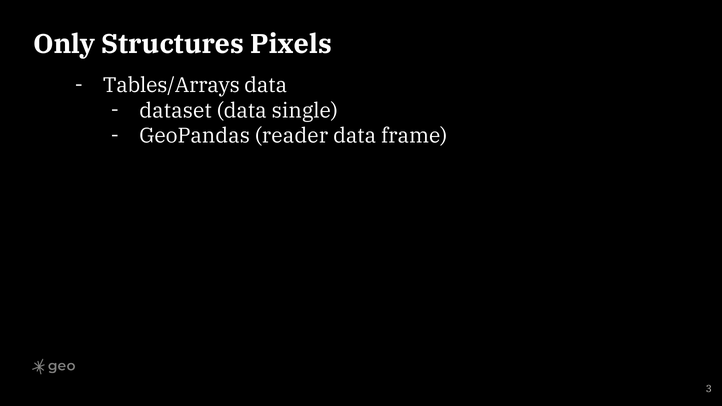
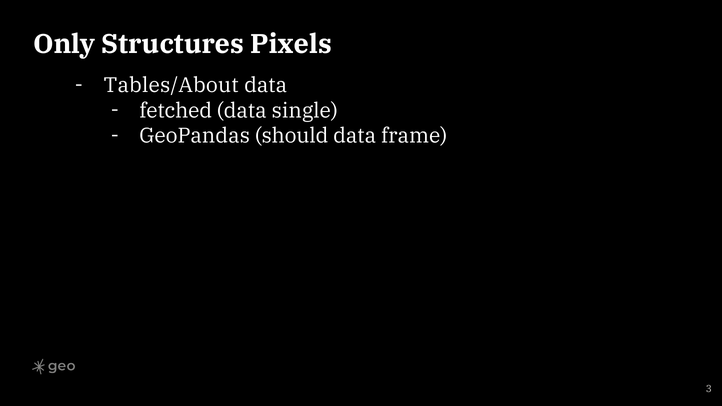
Tables/Arrays: Tables/Arrays -> Tables/About
dataset: dataset -> fetched
reader: reader -> should
